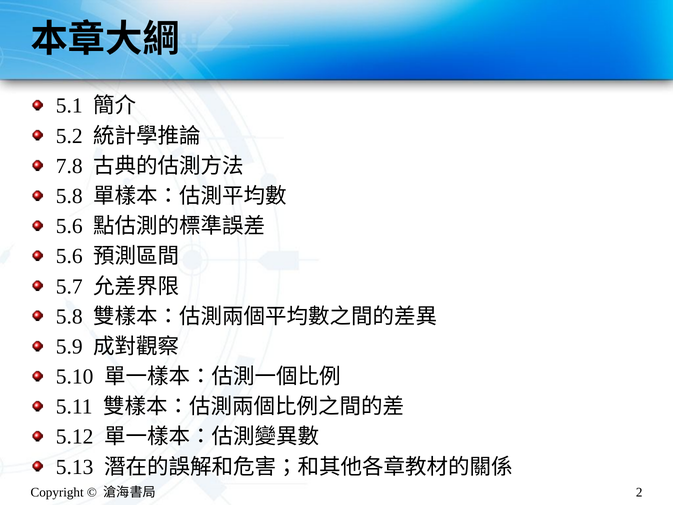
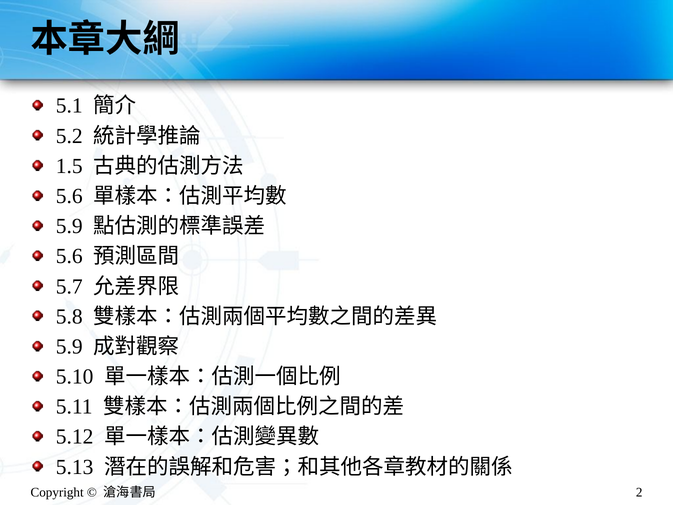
7.8: 7.8 -> 1.5
5.8 at (69, 196): 5.8 -> 5.6
5.6 at (69, 226): 5.6 -> 5.9
